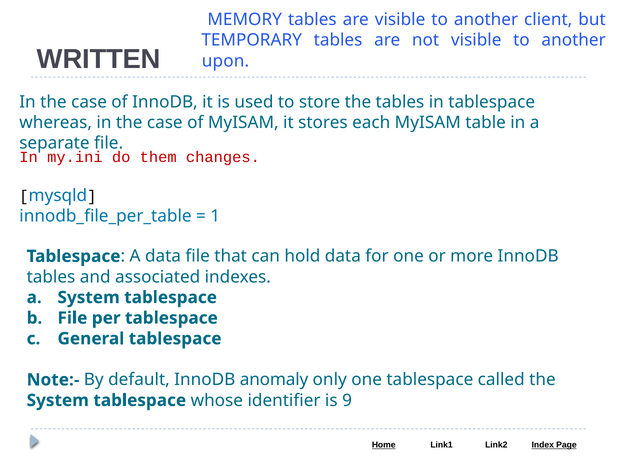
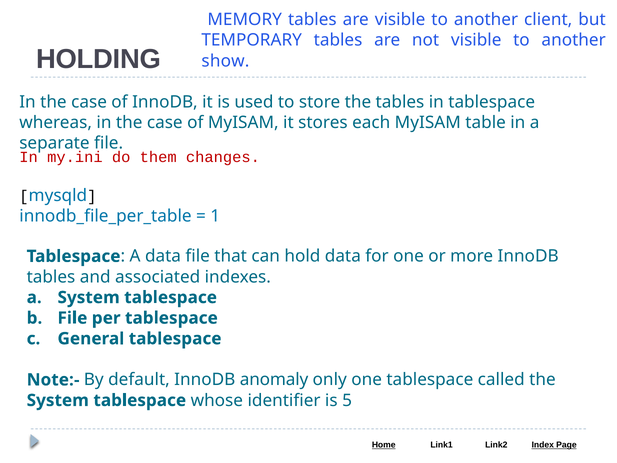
WRITTEN: WRITTEN -> HOLDING
upon: upon -> show
9: 9 -> 5
